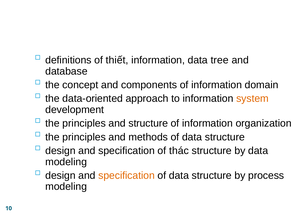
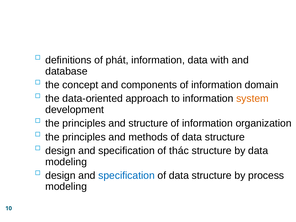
thiết: thiết -> phát
tree: tree -> with
specification at (127, 176) colour: orange -> blue
